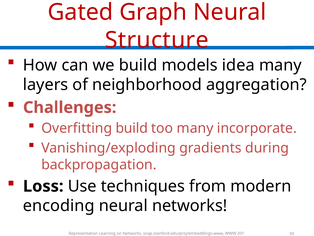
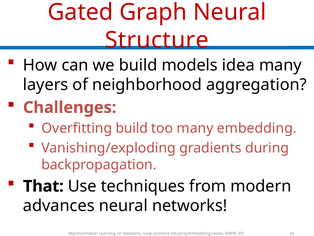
incorporate: incorporate -> embedding
Loss: Loss -> That
encoding: encoding -> advances
